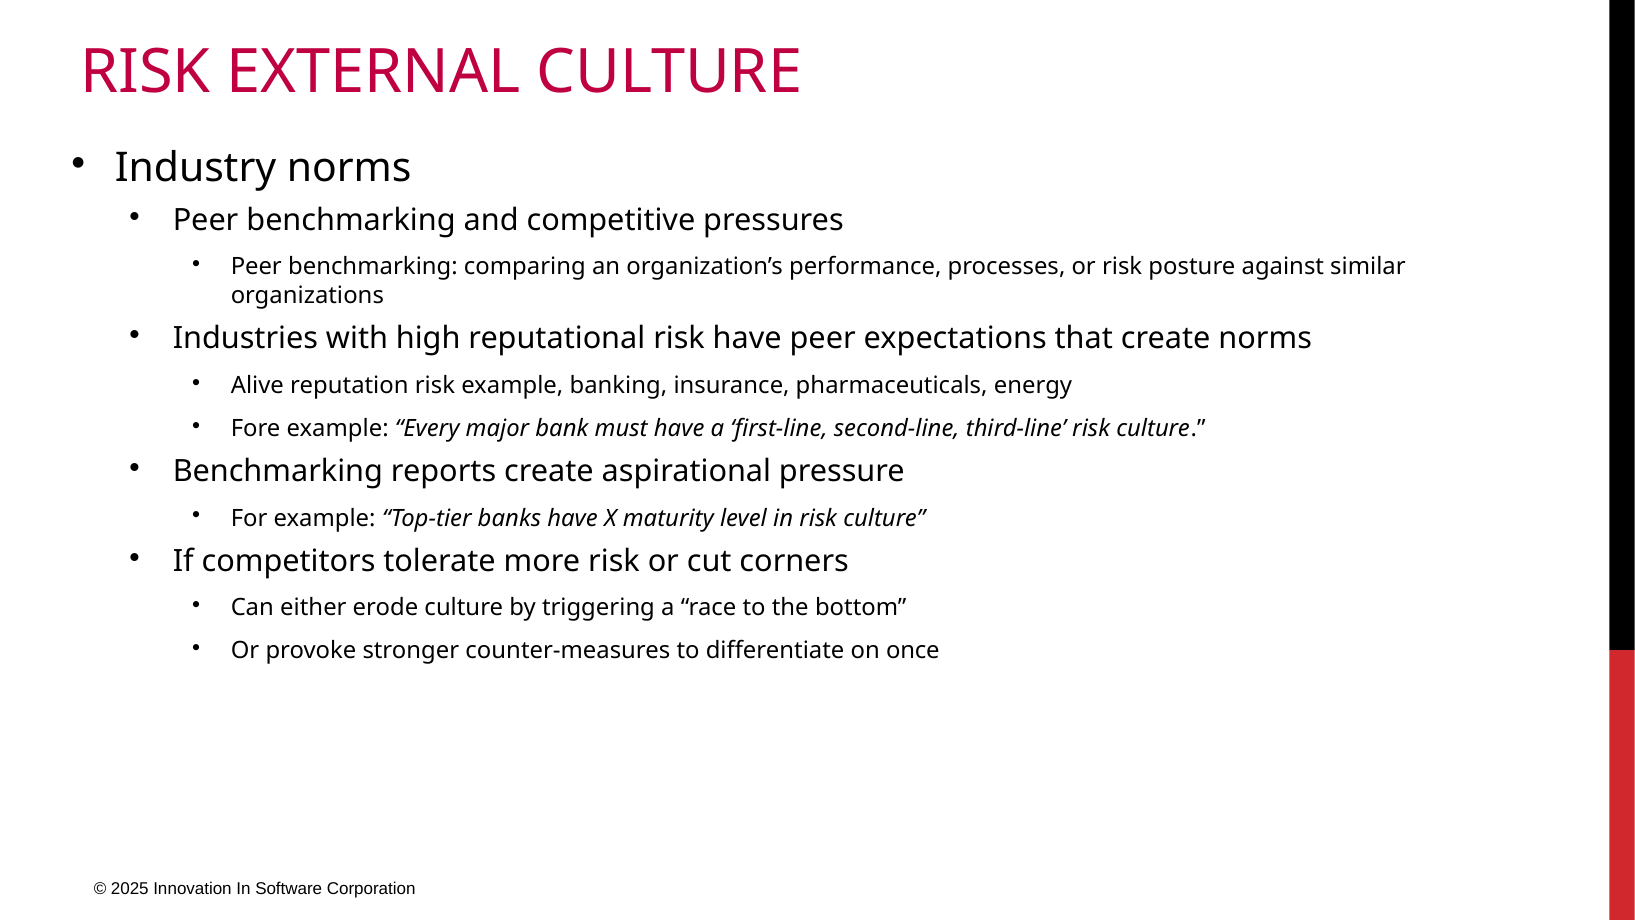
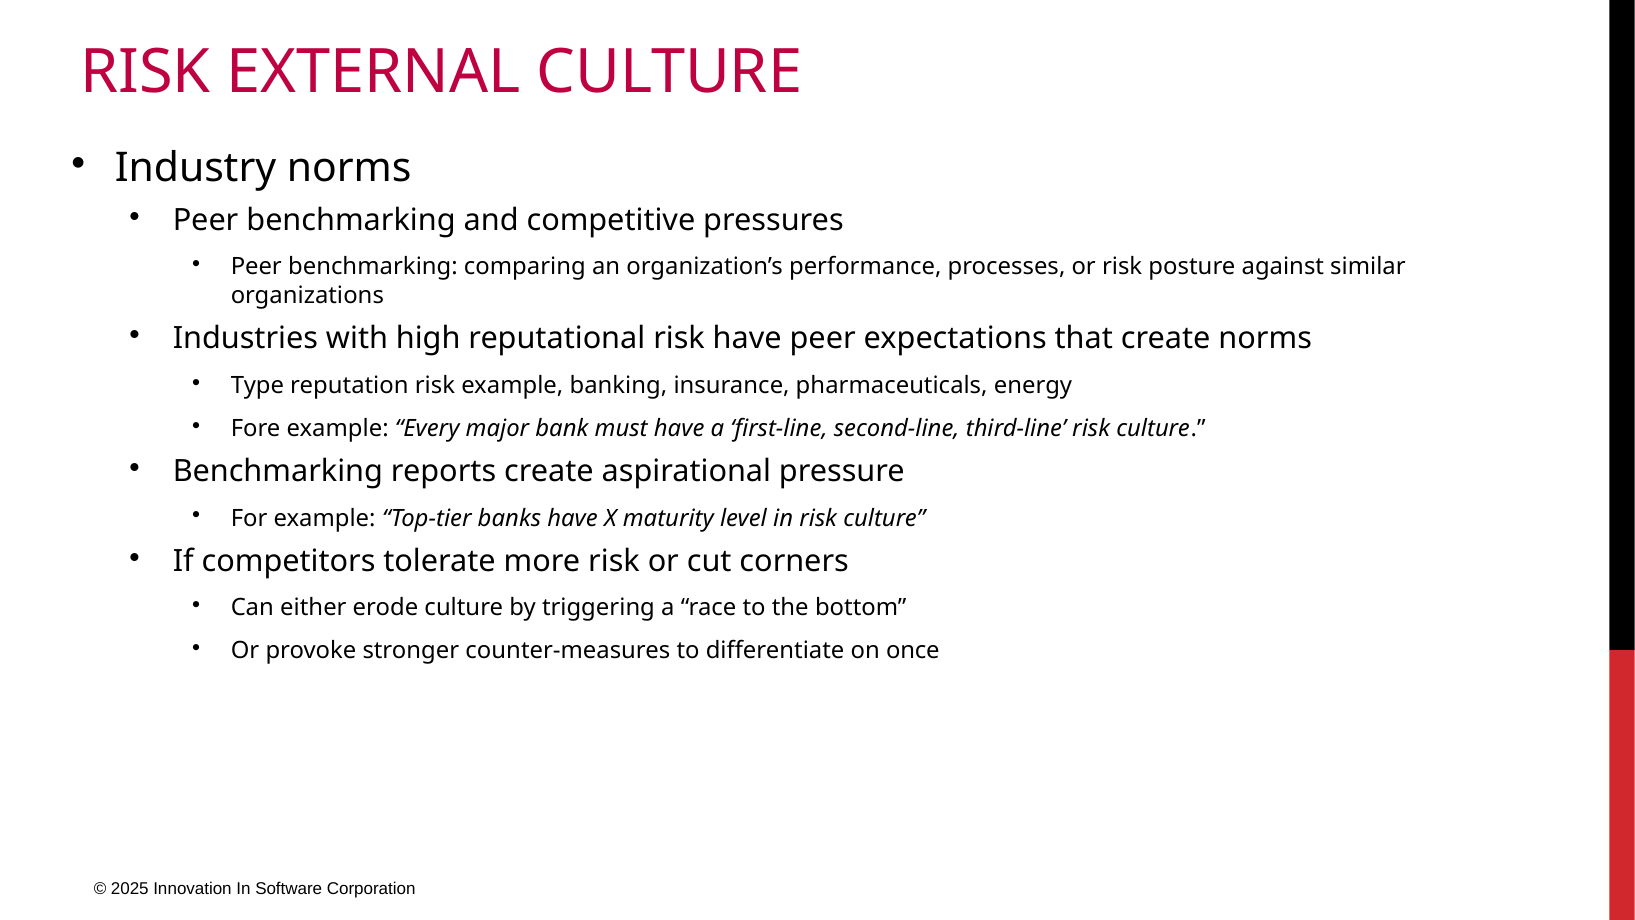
Alive: Alive -> Type
